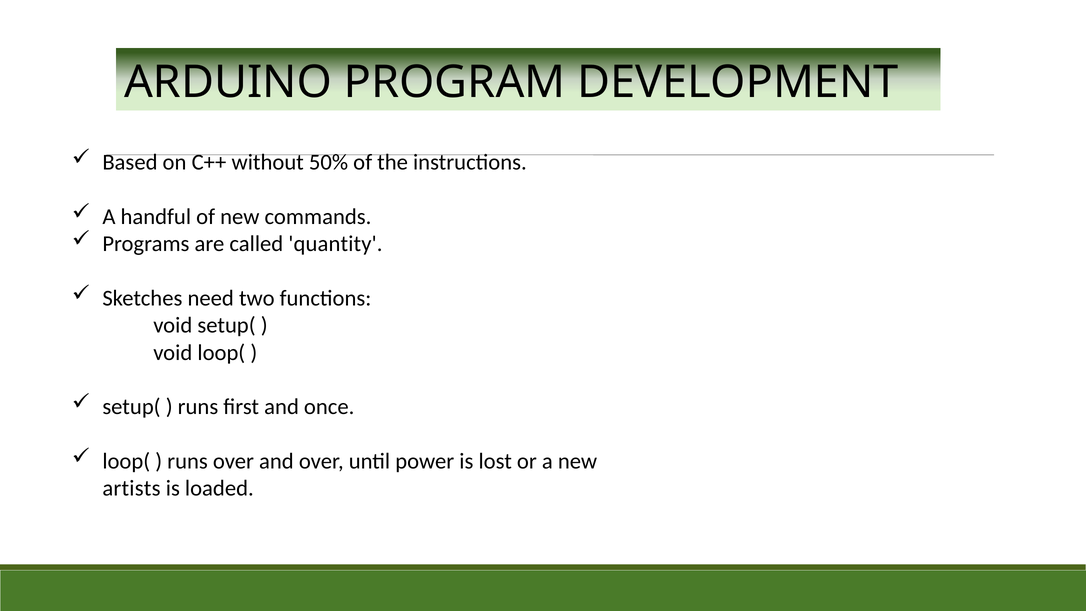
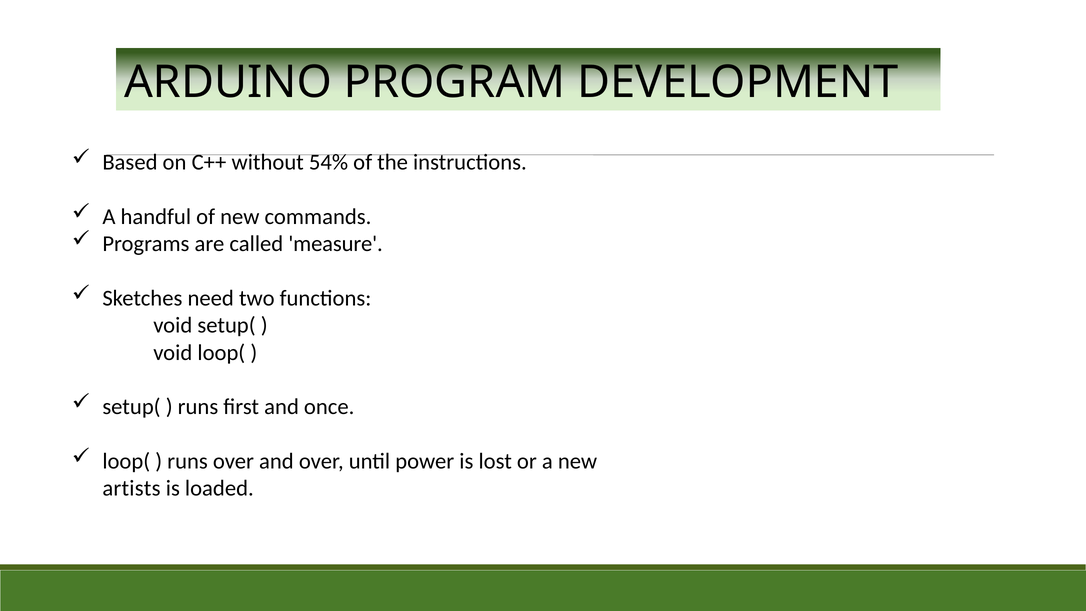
50%: 50% -> 54%
quantity: quantity -> measure
